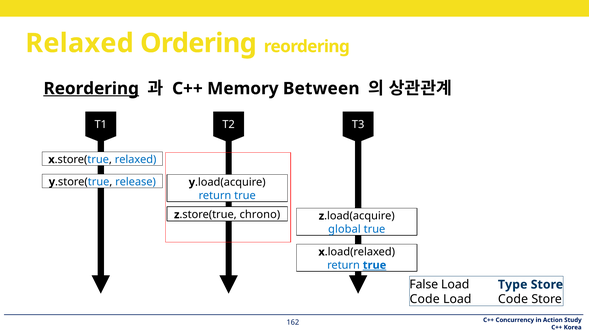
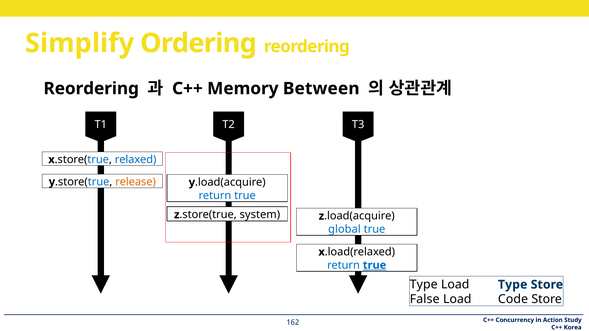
Relaxed at (80, 43): Relaxed -> Simplify
Reordering at (91, 89) underline: present -> none
release colour: blue -> orange
chrono: chrono -> system
False at (424, 285): False -> Type
Code at (425, 300): Code -> False
